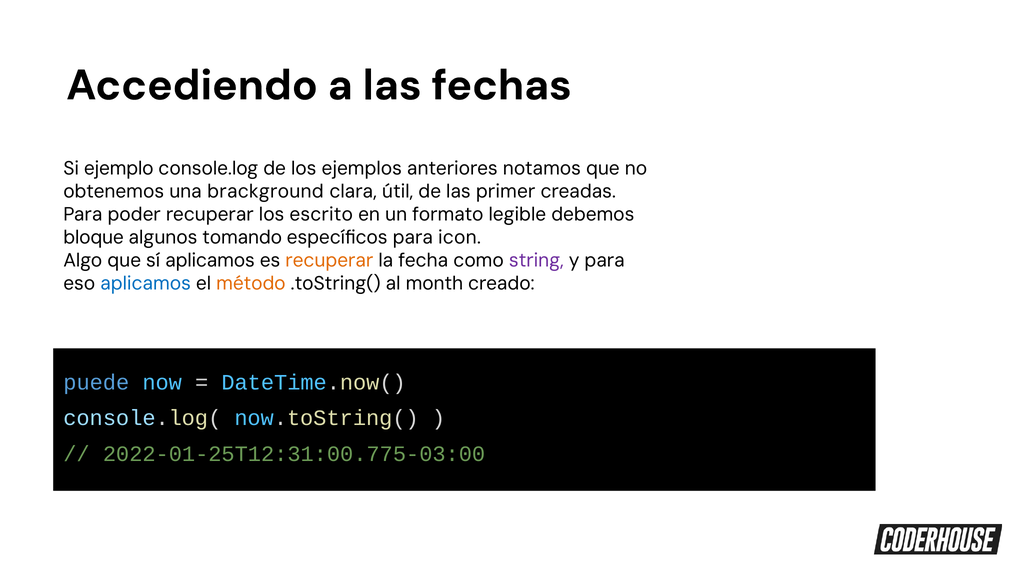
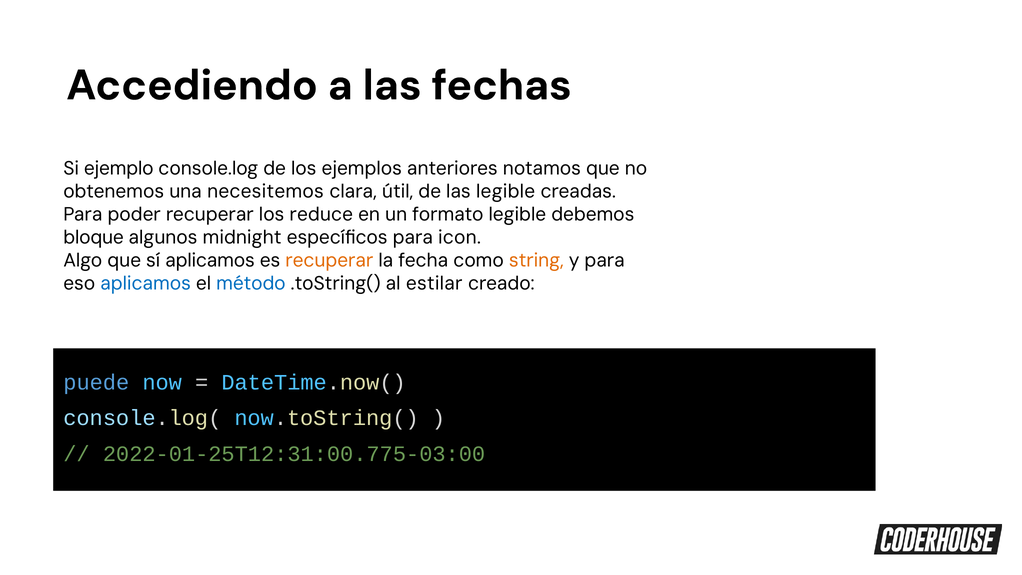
brackground: brackground -> necesitemos
las primer: primer -> legible
escrito: escrito -> reduce
tomando: tomando -> midnight
string colour: purple -> orange
método colour: orange -> blue
month: month -> estilar
